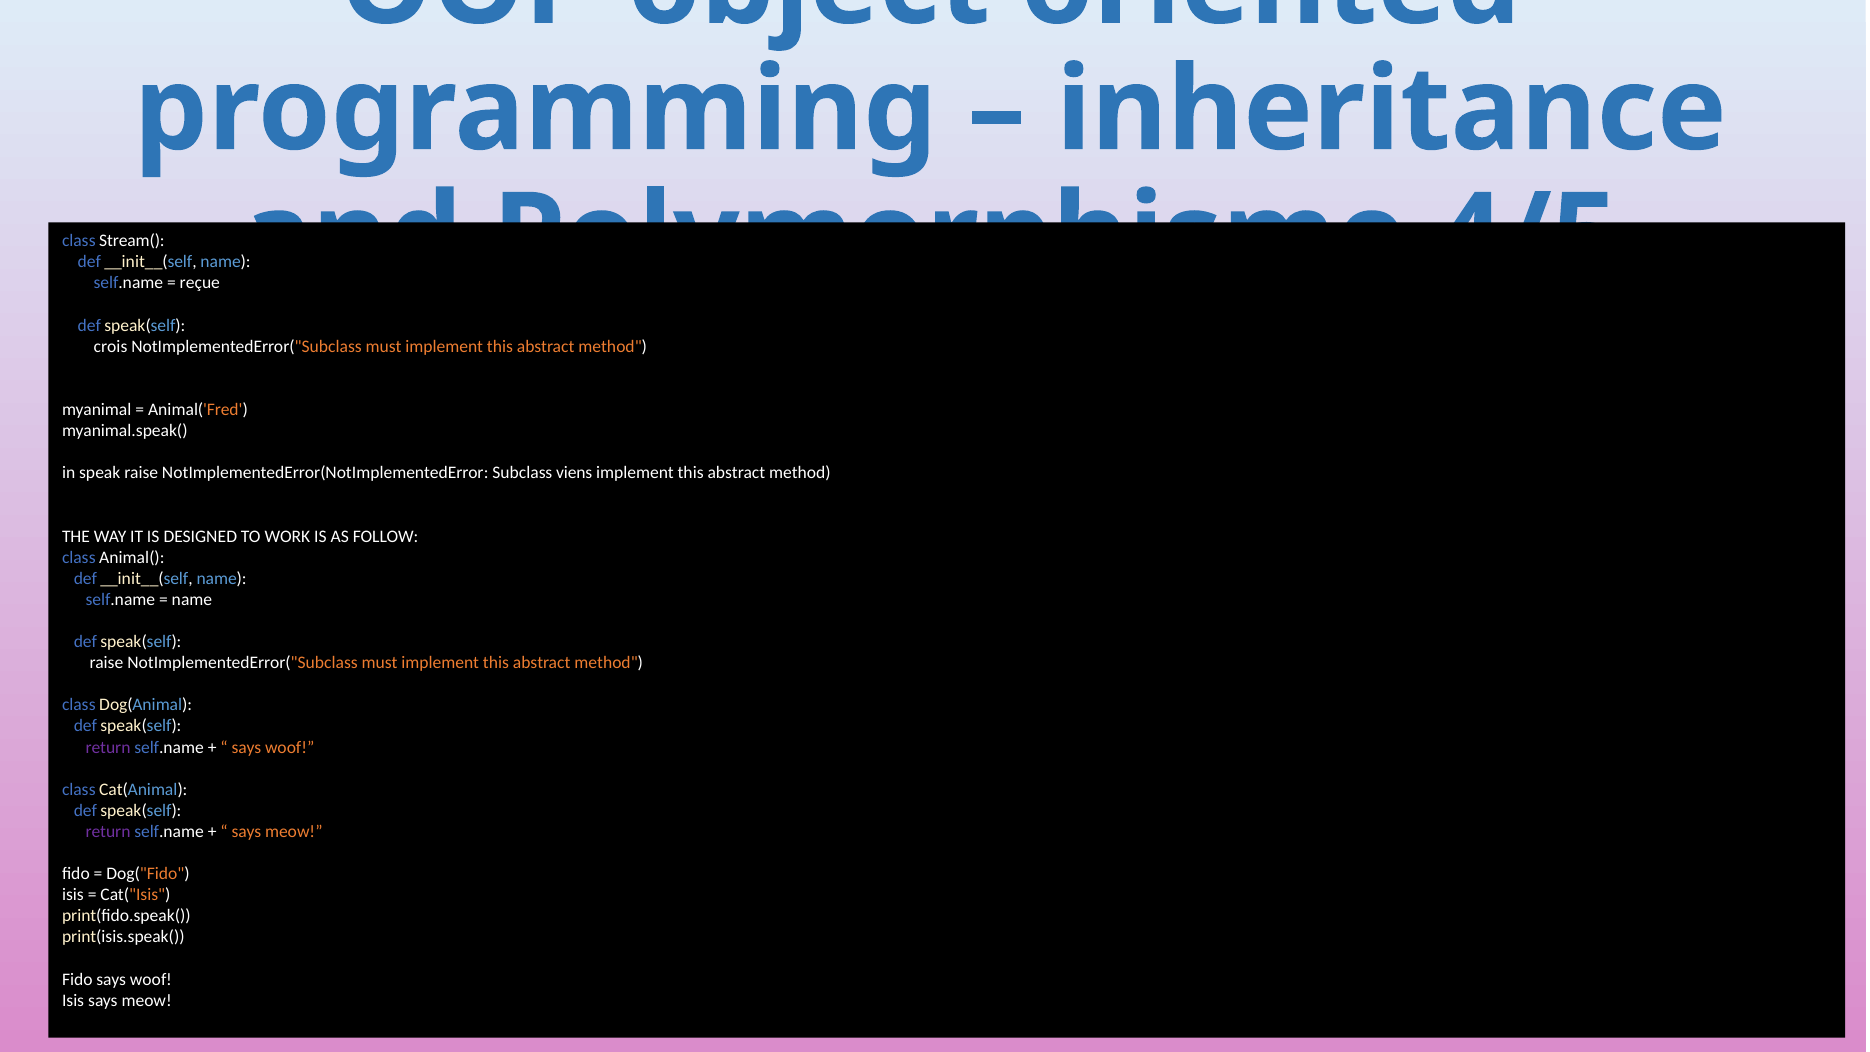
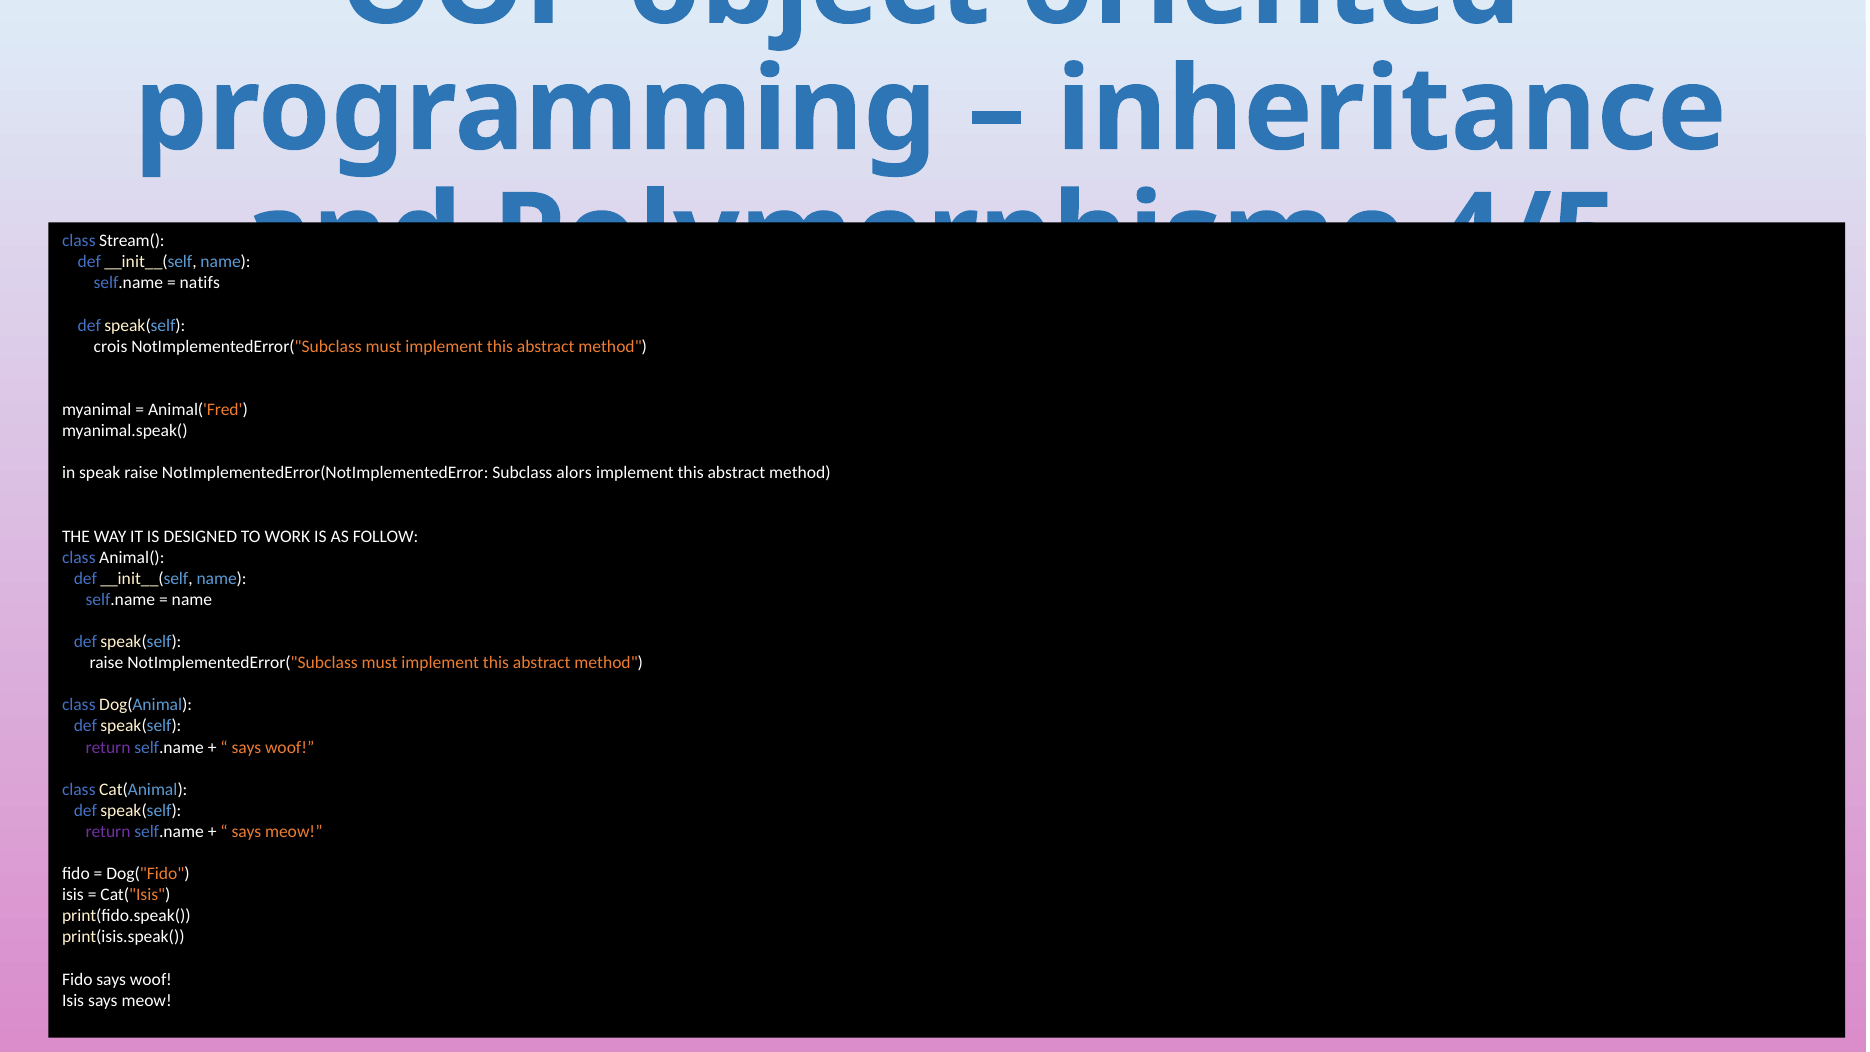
reçue: reçue -> natifs
viens: viens -> alors
